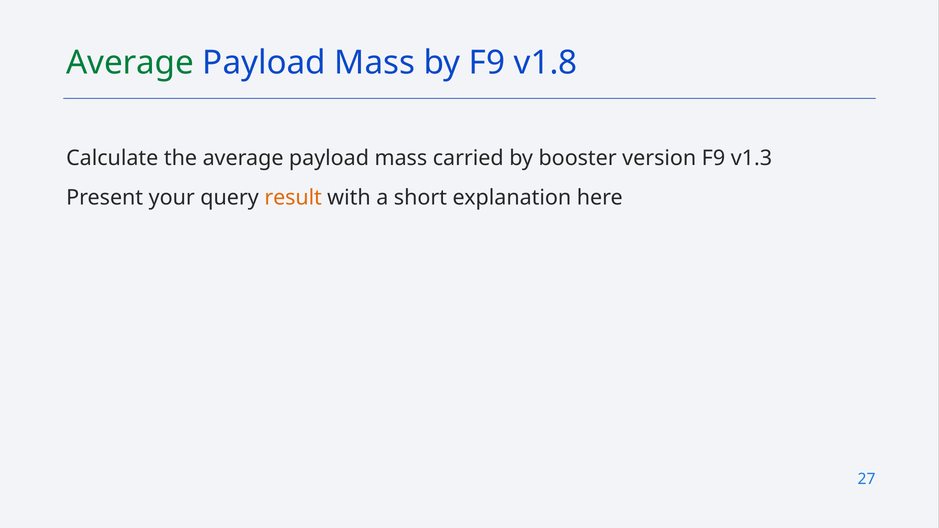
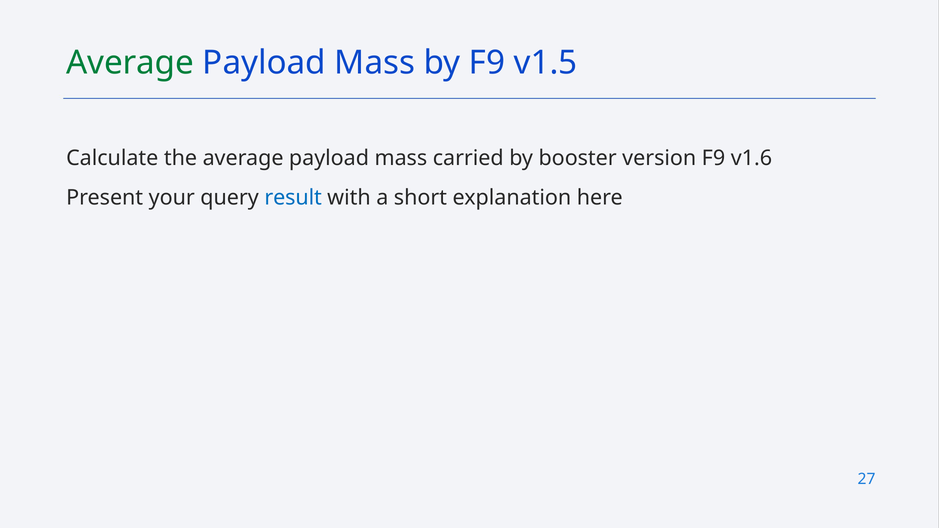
v1.8: v1.8 -> v1.5
v1.3: v1.3 -> v1.6
result colour: orange -> blue
